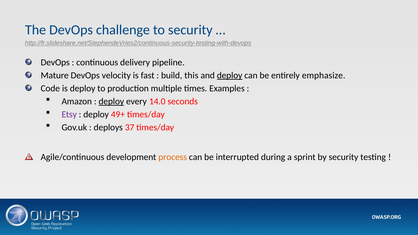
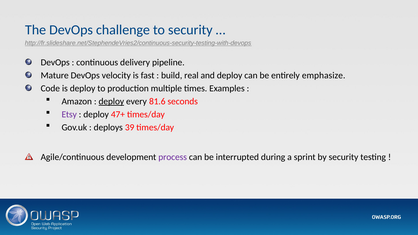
this: this -> real
deploy at (230, 75) underline: present -> none
14.0: 14.0 -> 81.6
49+: 49+ -> 47+
37: 37 -> 39
process colour: orange -> purple
